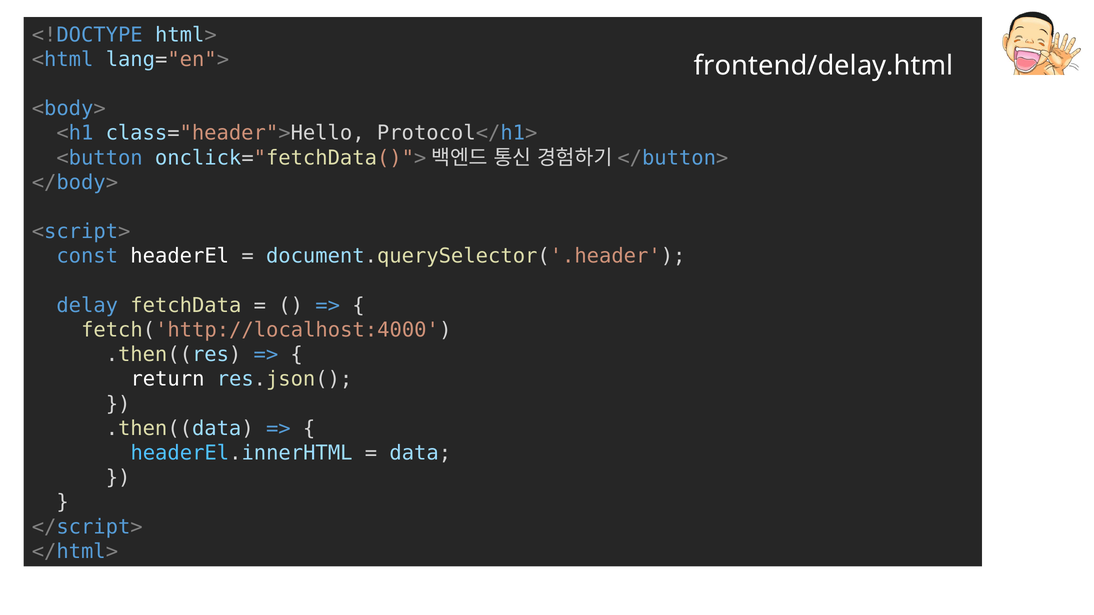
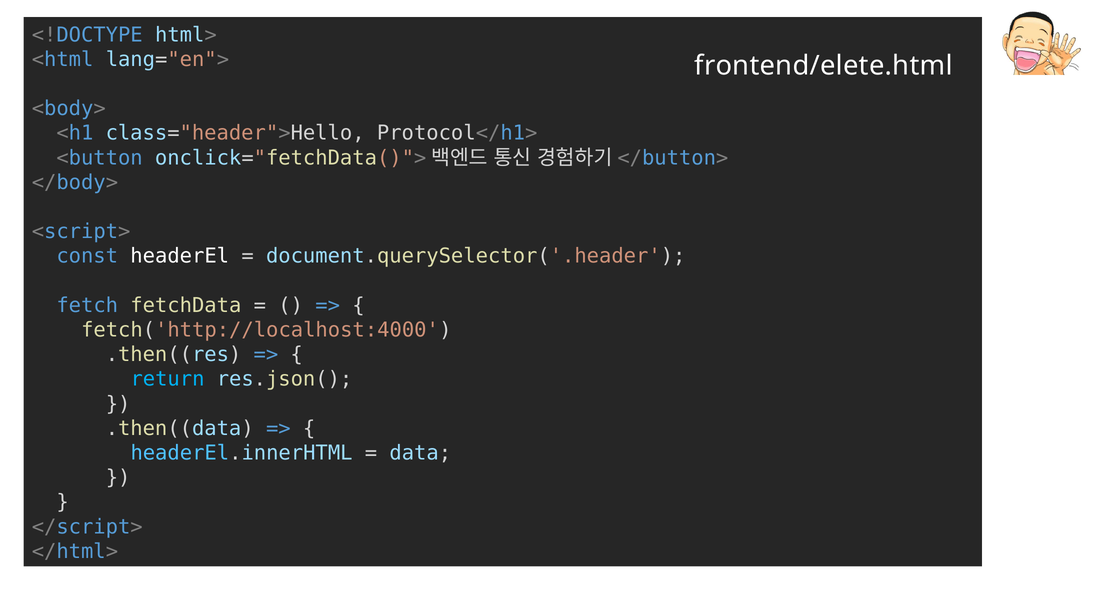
frontend/delay.html: frontend/delay.html -> frontend/elete.html
delay: delay -> fetch
return colour: white -> light blue
